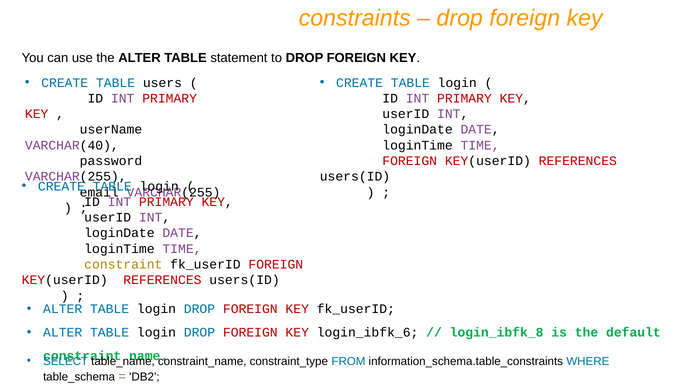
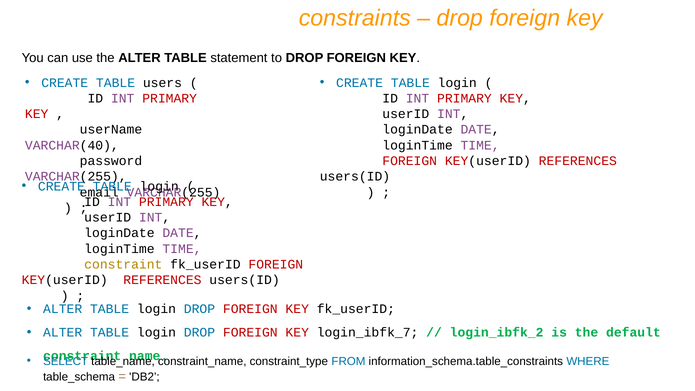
login_ibfk_6: login_ibfk_6 -> login_ibfk_7
login_ibfk_8: login_ibfk_8 -> login_ibfk_2
